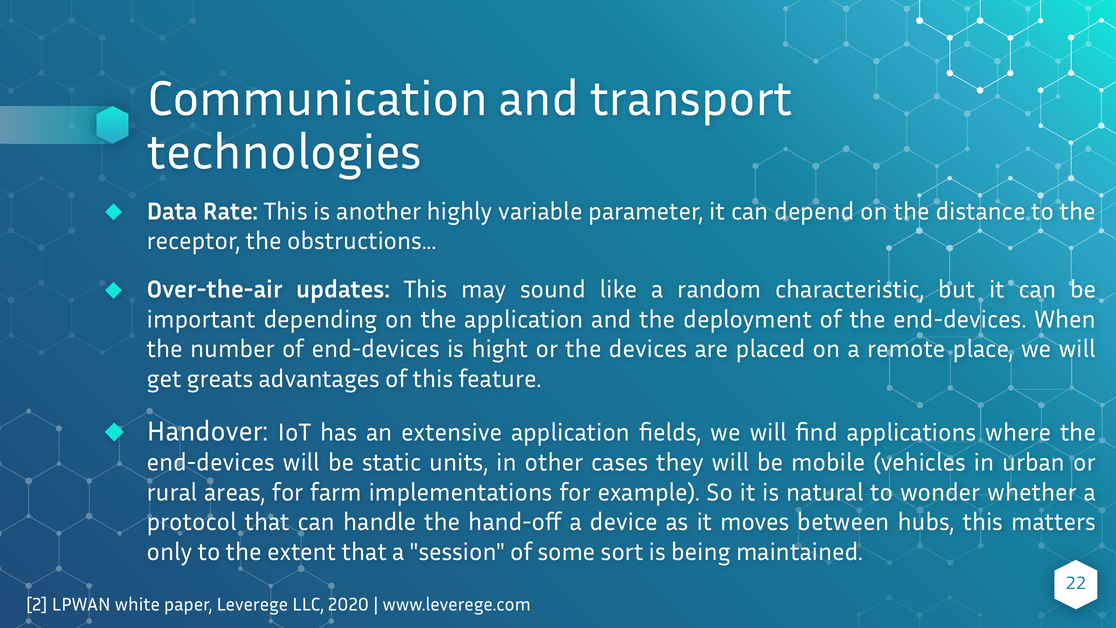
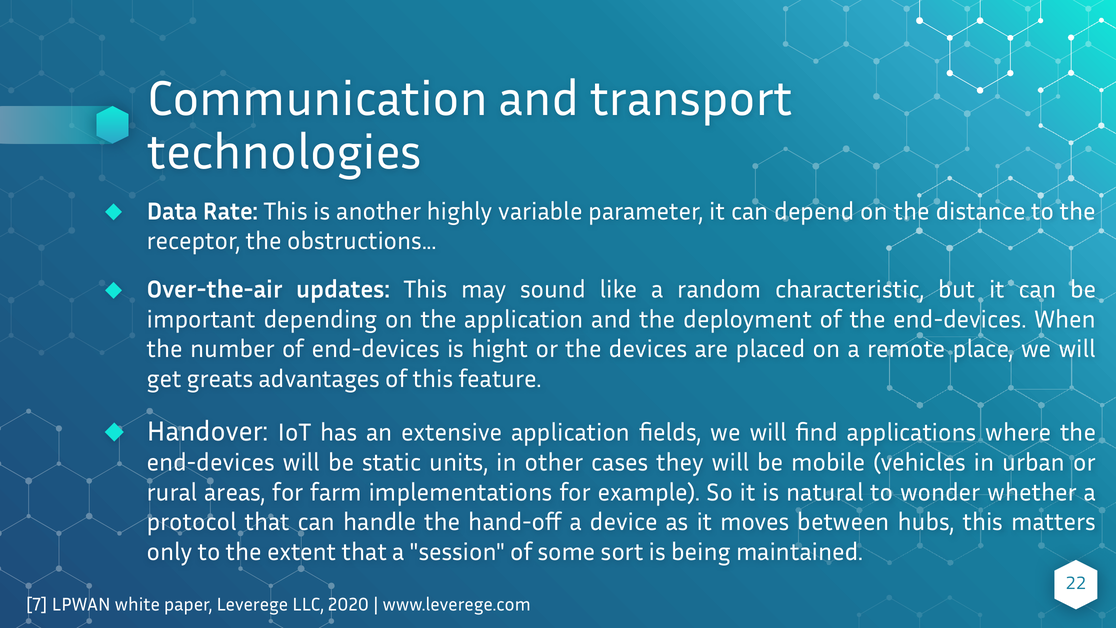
2: 2 -> 7
